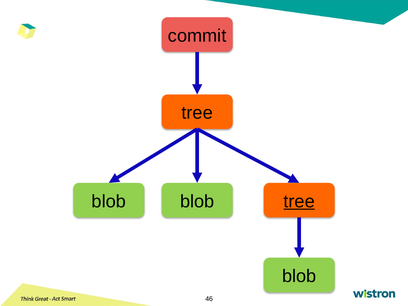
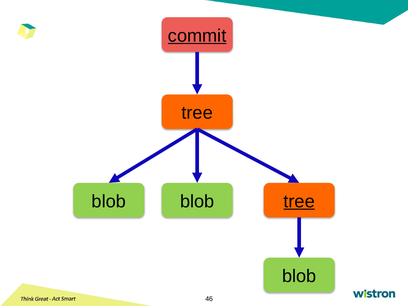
commit underline: none -> present
